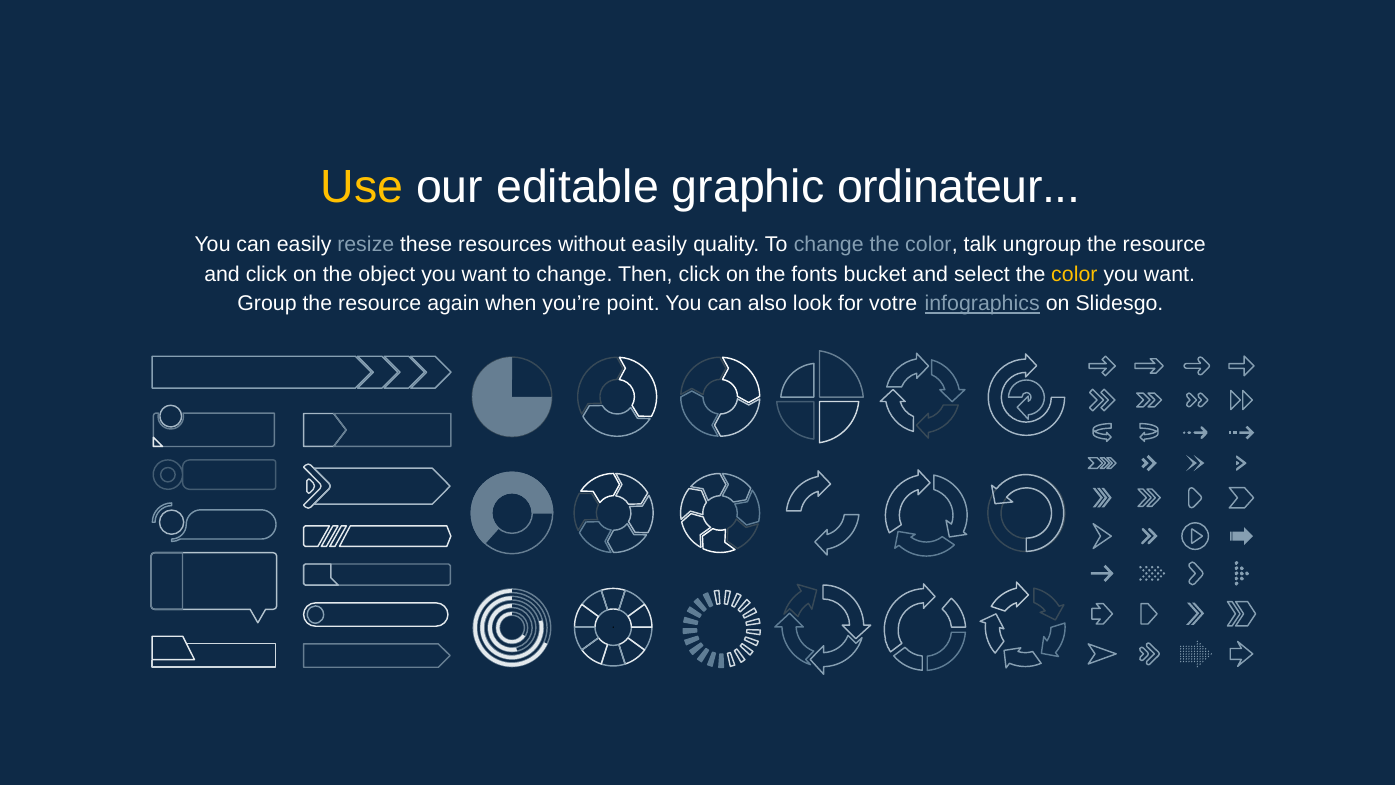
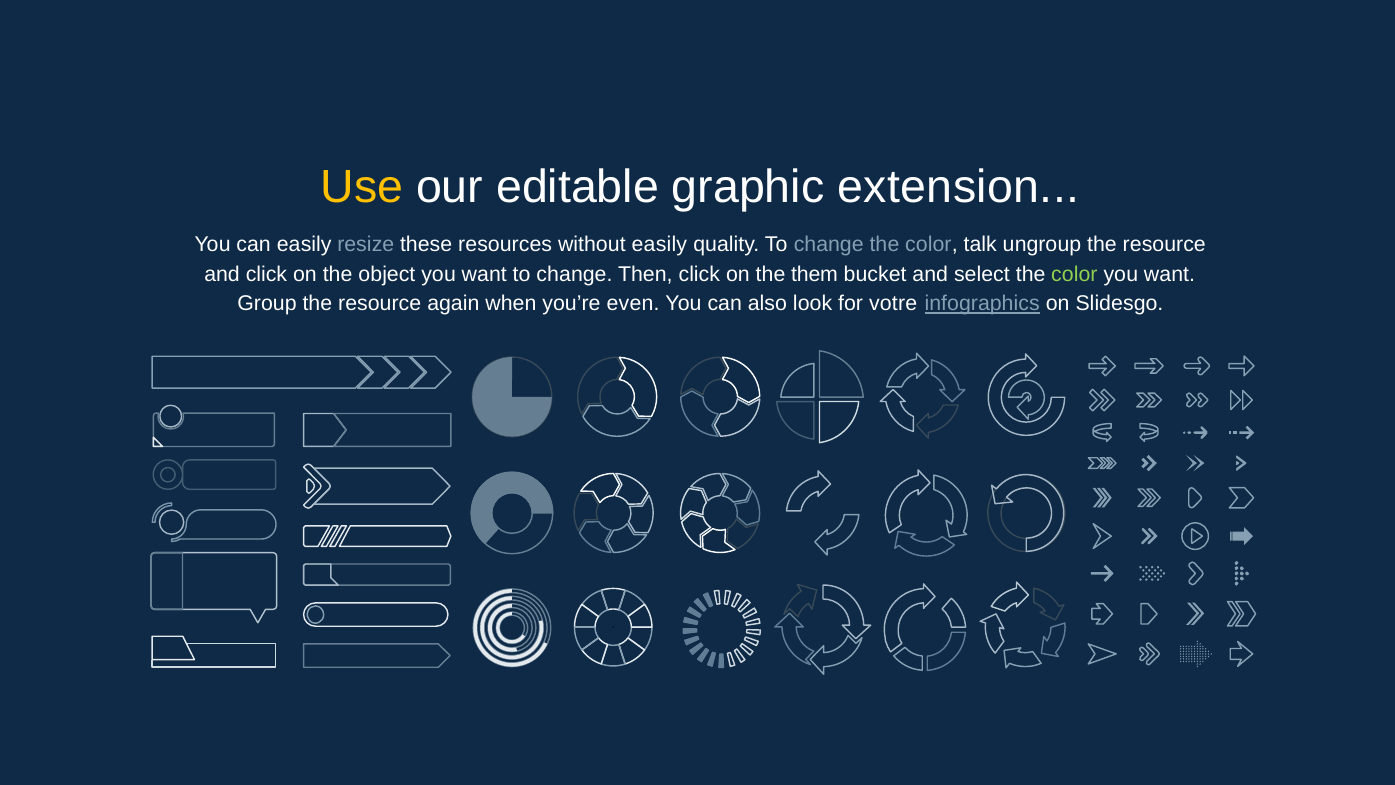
ordinateur: ordinateur -> extension
fonts: fonts -> them
color at (1074, 274) colour: yellow -> light green
point: point -> even
